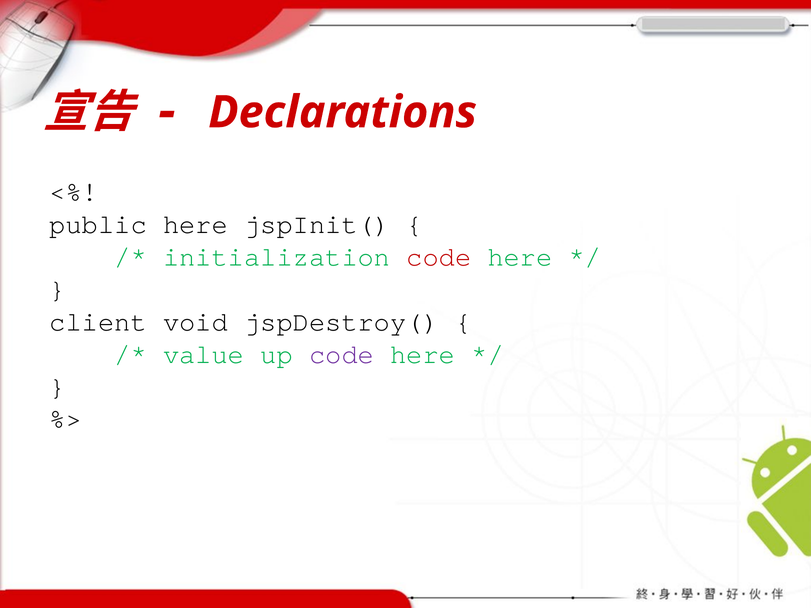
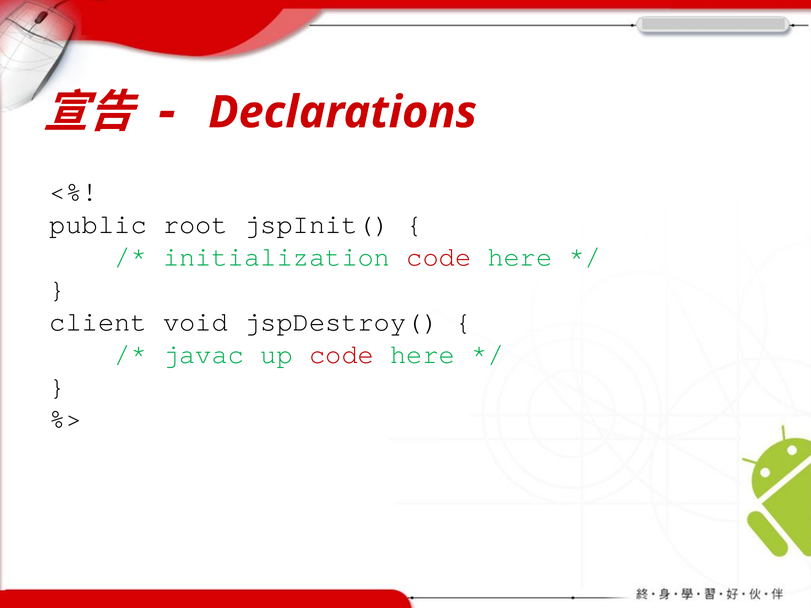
public here: here -> root
value: value -> javac
code at (342, 354) colour: purple -> red
